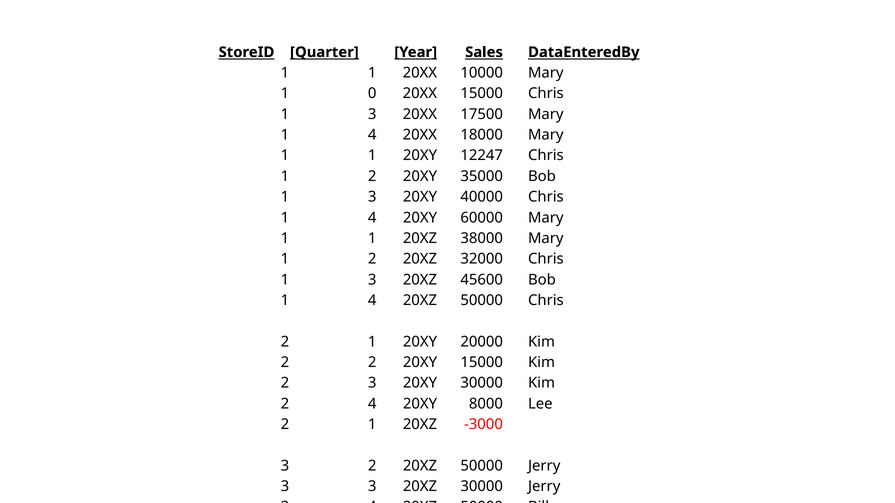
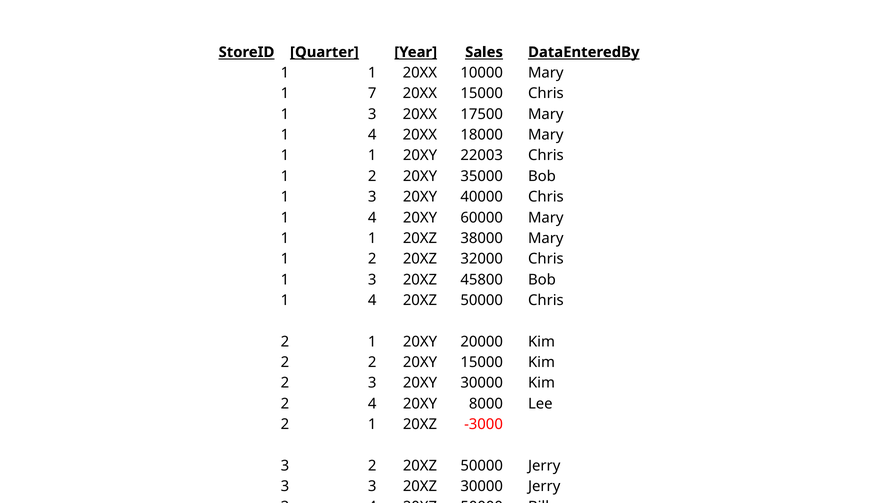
0: 0 -> 7
12247: 12247 -> 22003
45600: 45600 -> 45800
